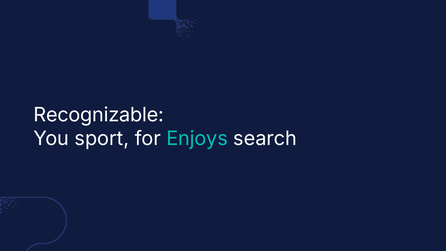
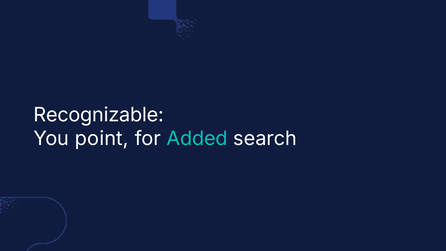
sport: sport -> point
Enjoys: Enjoys -> Added
